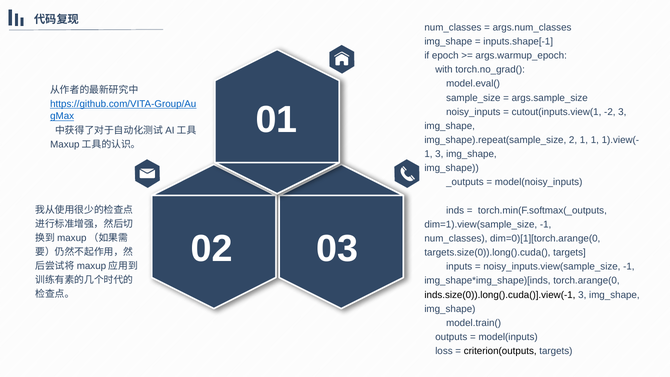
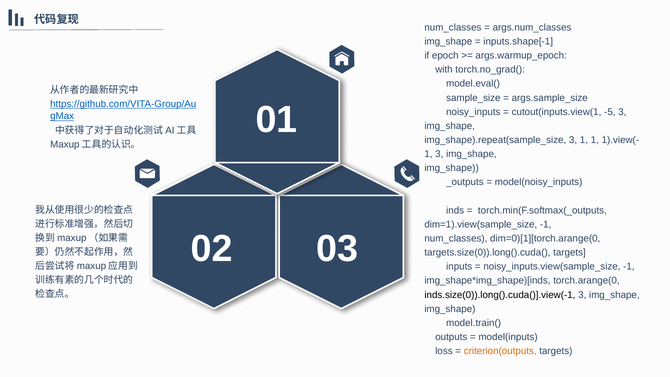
-2: -2 -> -5
img_shape).repeat(sample_size 2: 2 -> 3
criterion(outputs colour: black -> orange
